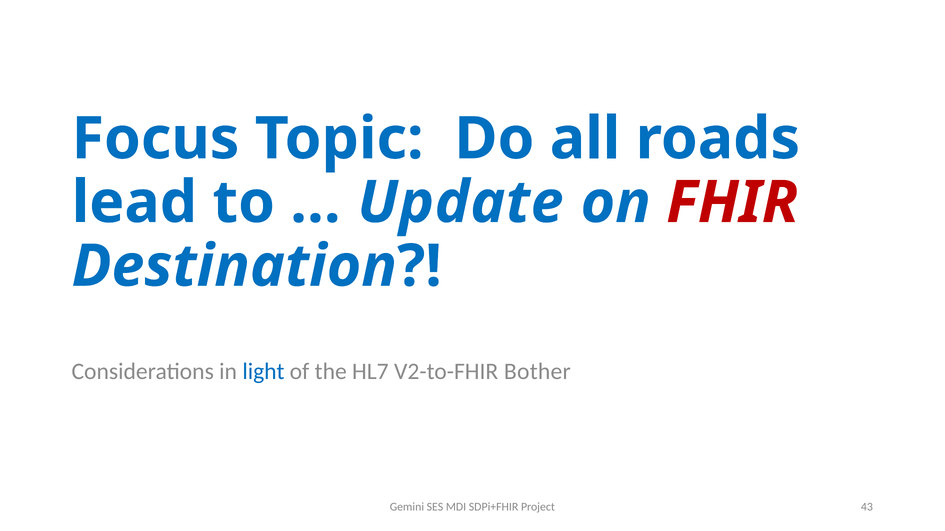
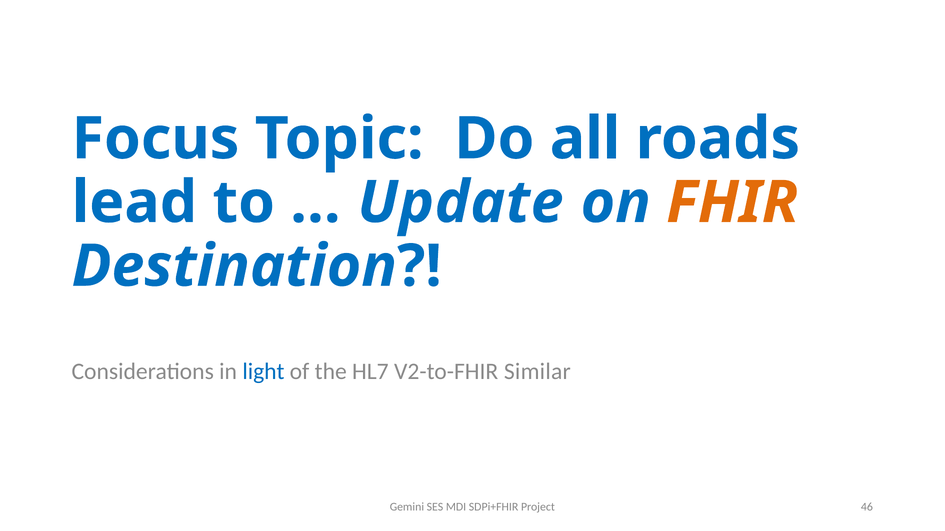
FHIR colour: red -> orange
Bother: Bother -> Similar
43: 43 -> 46
